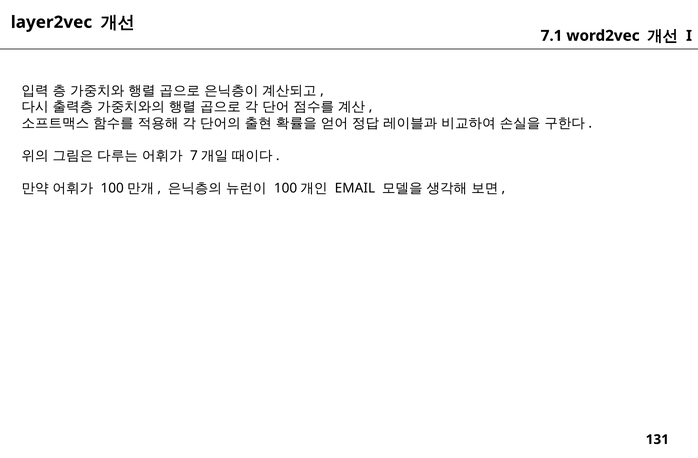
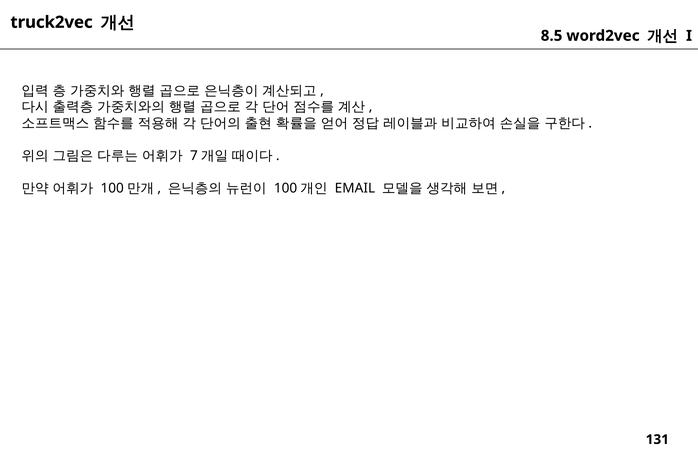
layer2vec: layer2vec -> truck2vec
7.1: 7.1 -> 8.5
